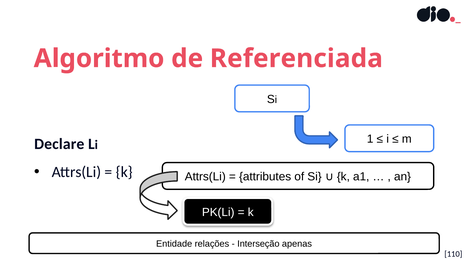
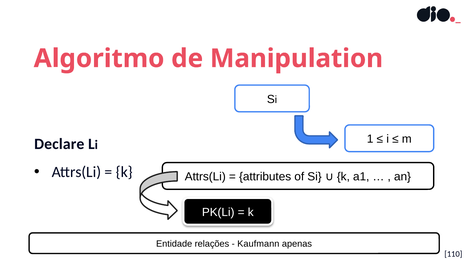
Referenciada: Referenciada -> Manipulation
Interseção: Interseção -> Kaufmann
